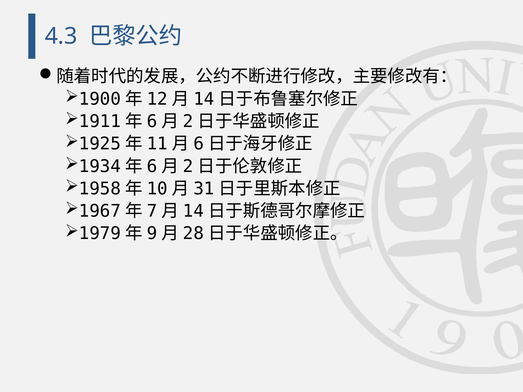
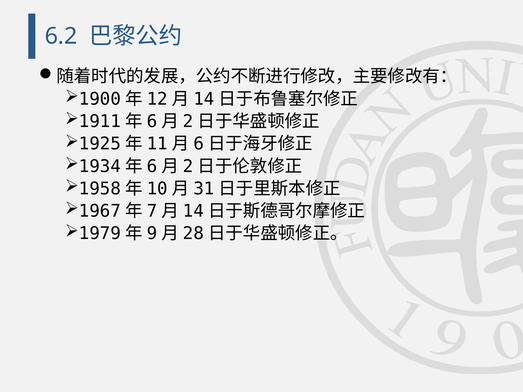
4.3: 4.3 -> 6.2
